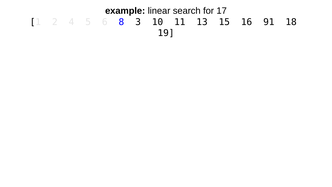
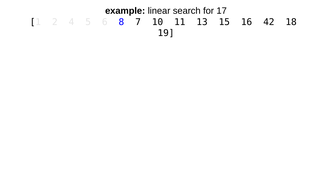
3: 3 -> 7
91: 91 -> 42
